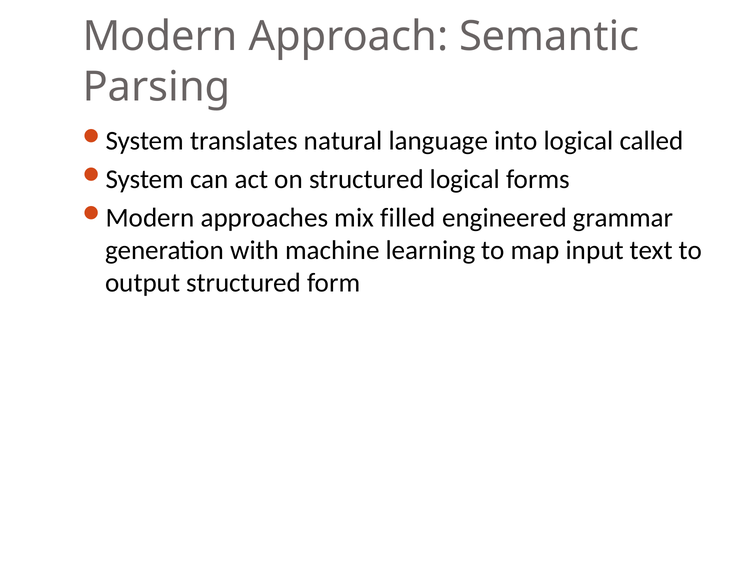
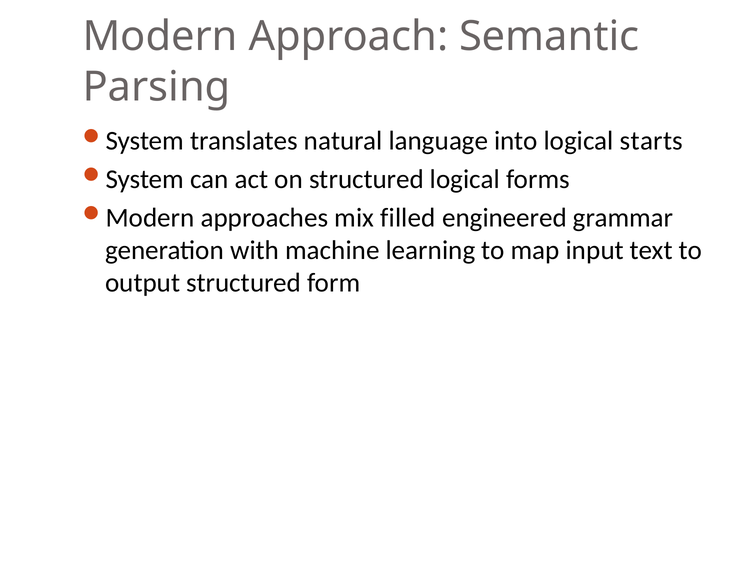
called: called -> starts
